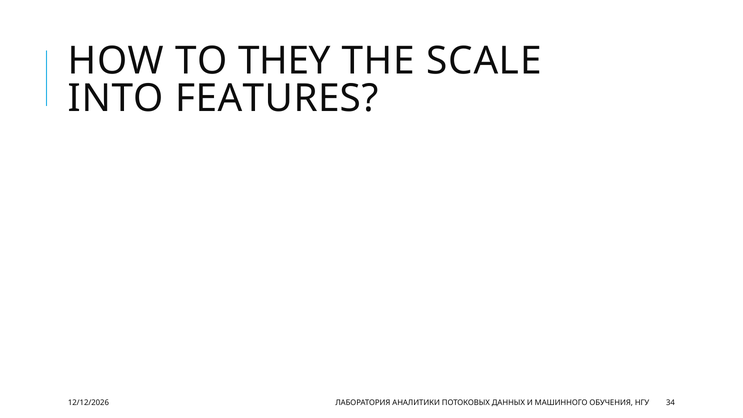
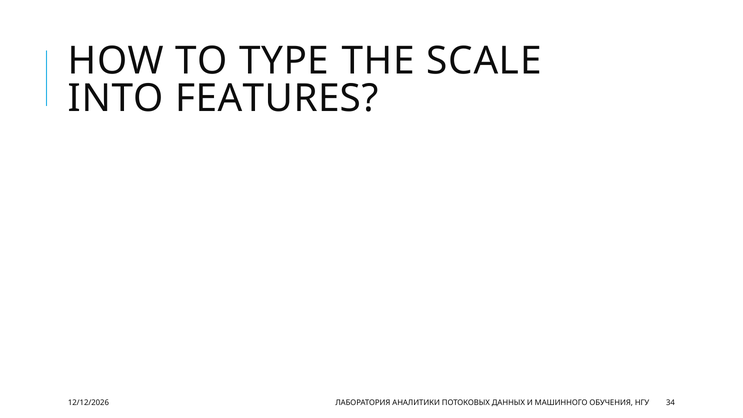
THEY: THEY -> TYPE
